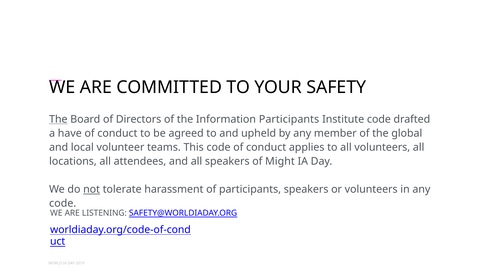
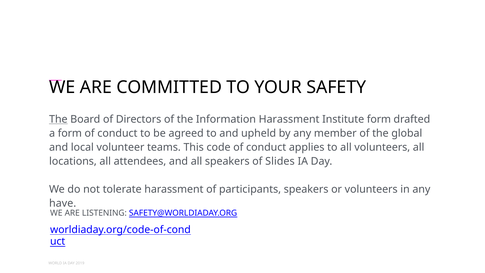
Information Participants: Participants -> Harassment
Institute code: code -> form
a have: have -> form
Might: Might -> Slides
not underline: present -> none
code at (63, 203): code -> have
